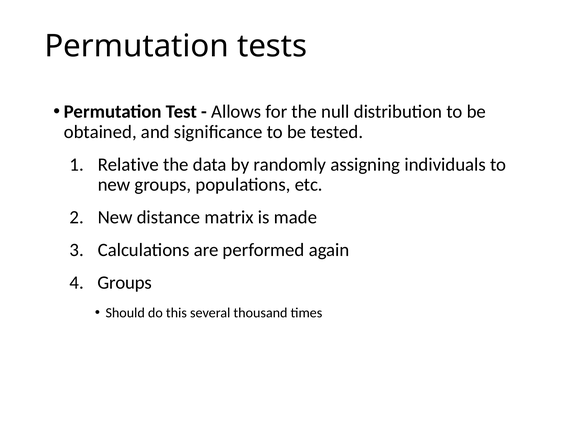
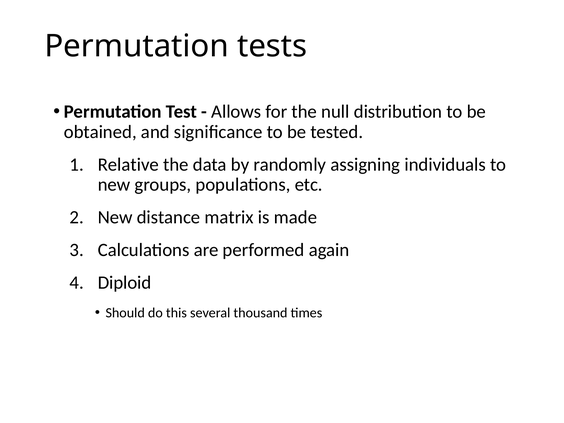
Groups at (125, 283): Groups -> Diploid
